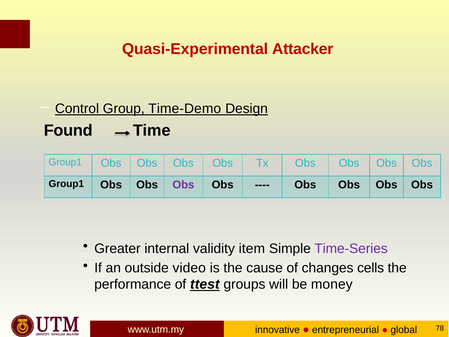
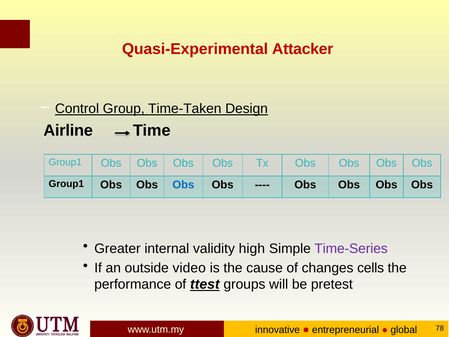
Time-Demo: Time-Demo -> Time-Taken
Found: Found -> Airline
Obs at (183, 185) colour: purple -> blue
item: item -> high
money: money -> pretest
